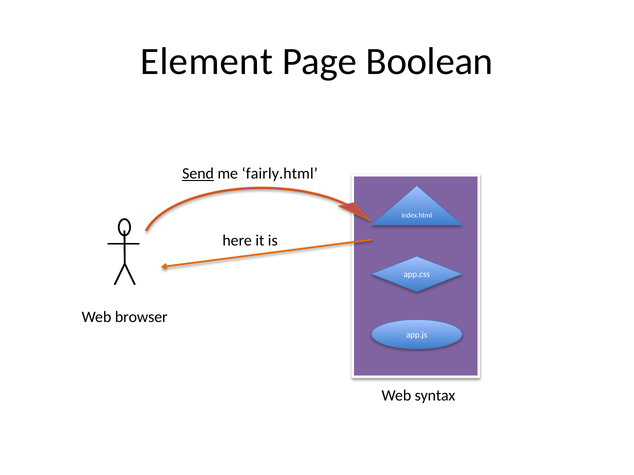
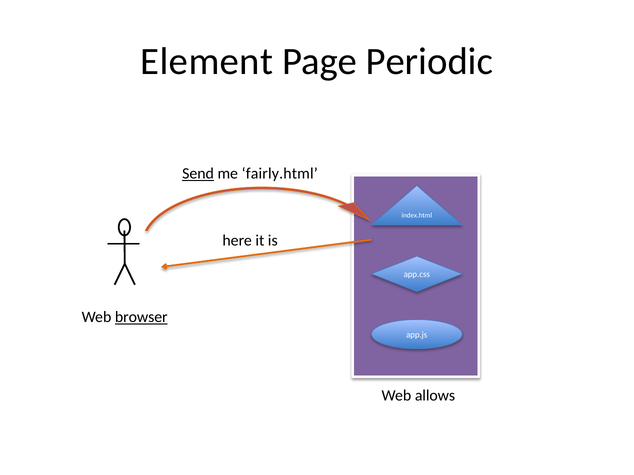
Boolean: Boolean -> Periodic
browser underline: none -> present
syntax: syntax -> allows
